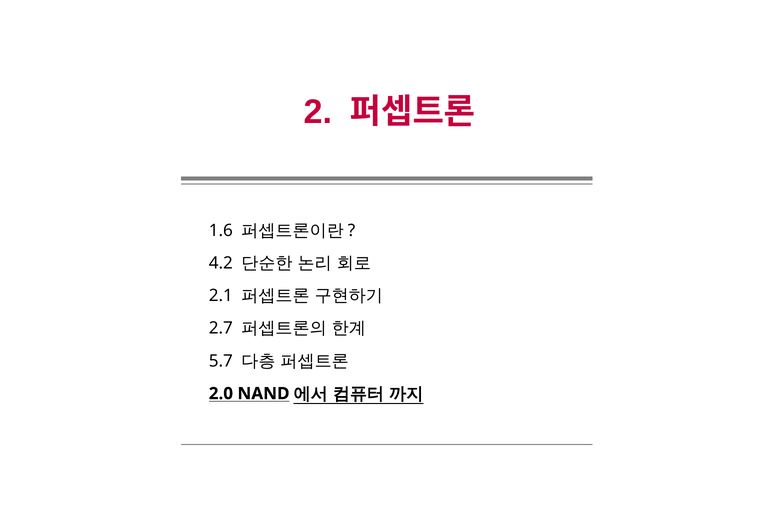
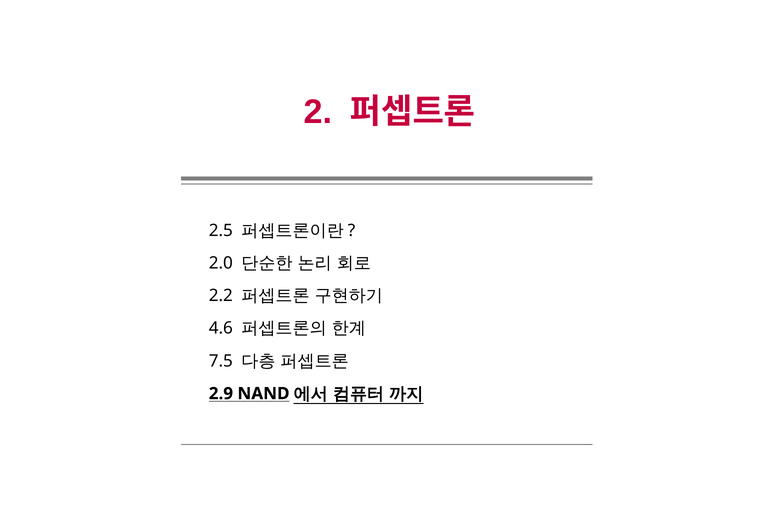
1.6: 1.6 -> 2.5
4.2: 4.2 -> 2.0
2.1: 2.1 -> 2.2
2.7: 2.7 -> 4.6
5.7: 5.7 -> 7.5
2.0: 2.0 -> 2.9
